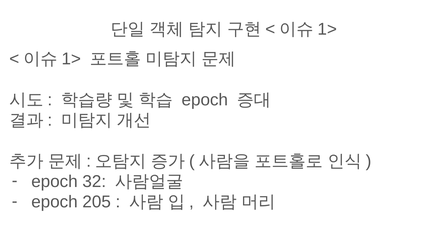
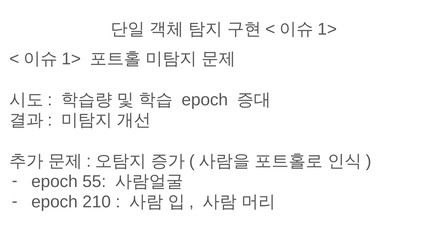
32: 32 -> 55
205: 205 -> 210
